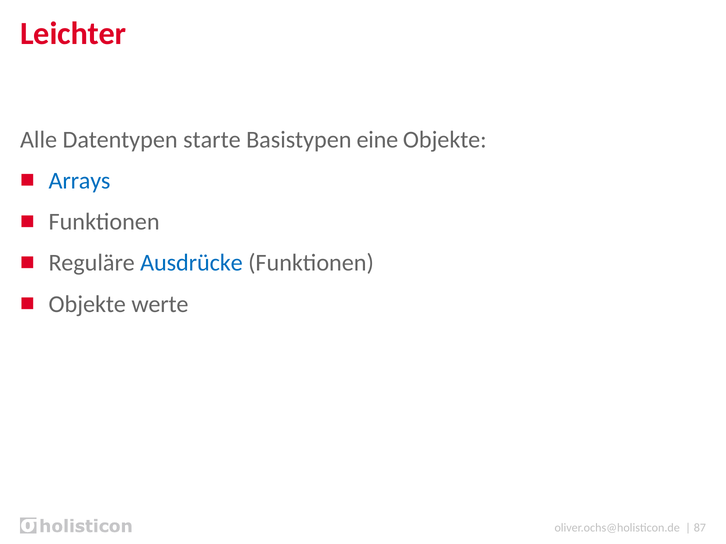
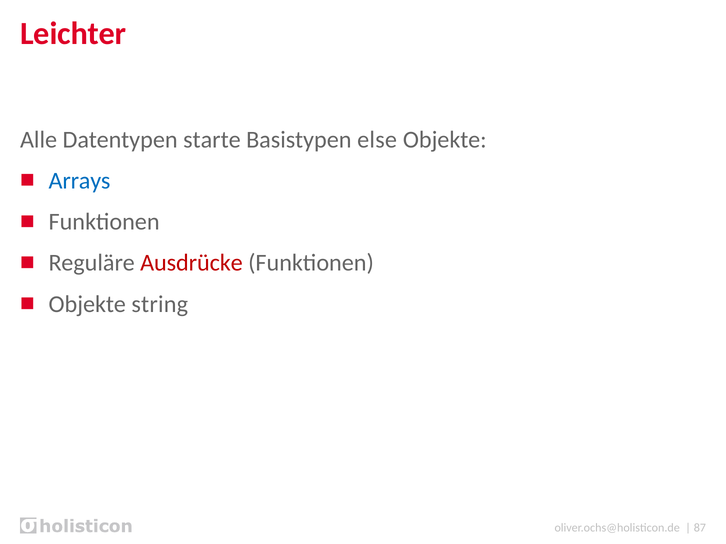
eine: eine -> else
Ausdrücke colour: blue -> red
werte: werte -> string
